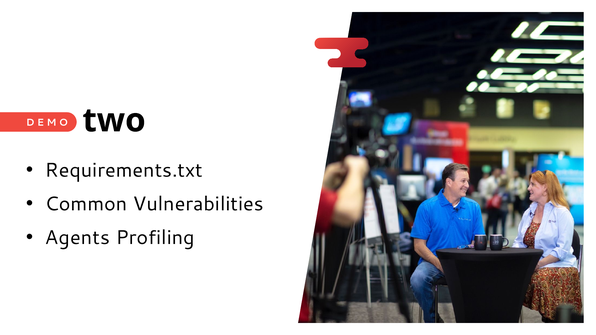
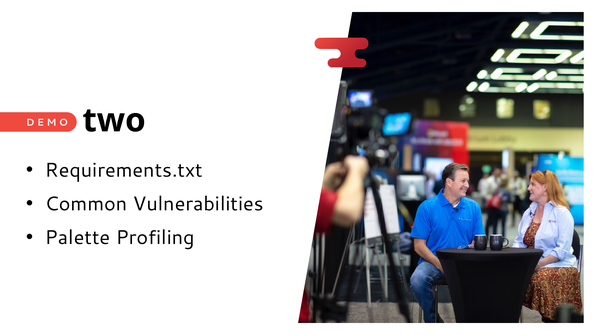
Agents: Agents -> Palette
